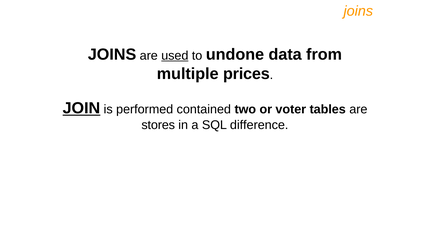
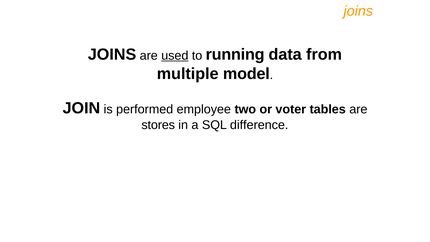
undone: undone -> running
prices: prices -> model
JOIN underline: present -> none
contained: contained -> employee
